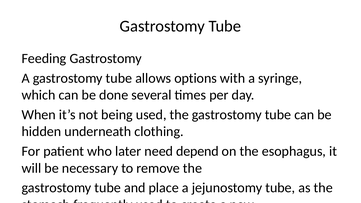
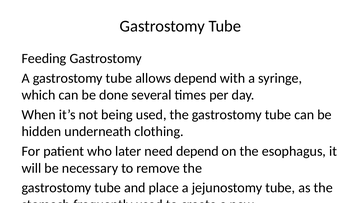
allows options: options -> depend
